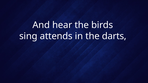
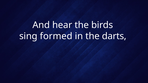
attends: attends -> formed
